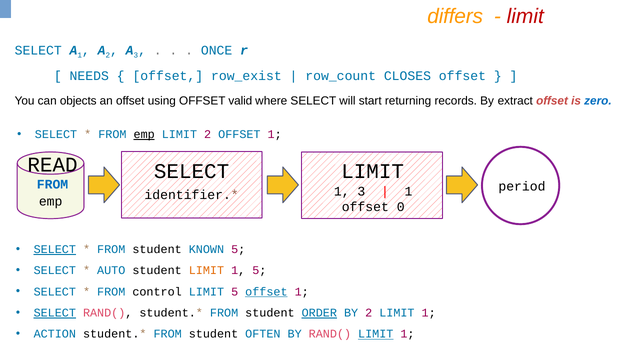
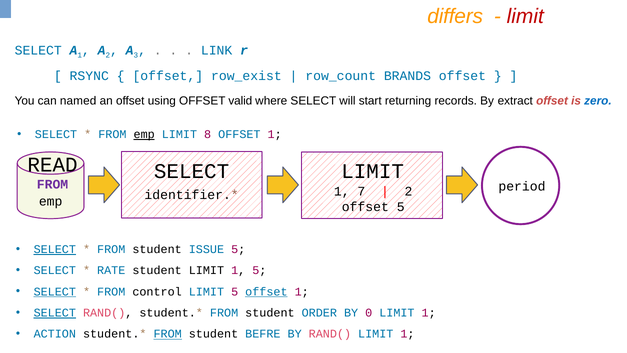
ONCE: ONCE -> LINK
NEEDS: NEEDS -> RSYNC
CLOSES: CLOSES -> BRANDS
objects: objects -> named
LIMIT 2: 2 -> 8
FROM at (53, 184) colour: blue -> purple
1 3: 3 -> 7
1 at (408, 191): 1 -> 2
offset 0: 0 -> 5
KNOWN: KNOWN -> ISSUE
AUTO: AUTO -> RATE
LIMIT at (206, 270) colour: orange -> black
SELECT at (55, 291) underline: none -> present
ORDER underline: present -> none
BY 2: 2 -> 0
FROM at (168, 334) underline: none -> present
OFTEN: OFTEN -> BEFRE
LIMIT at (376, 334) underline: present -> none
